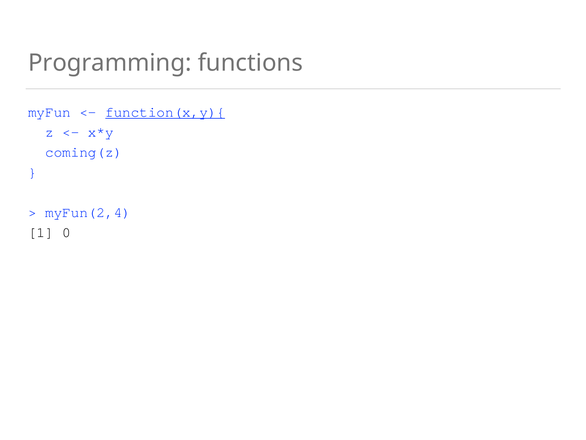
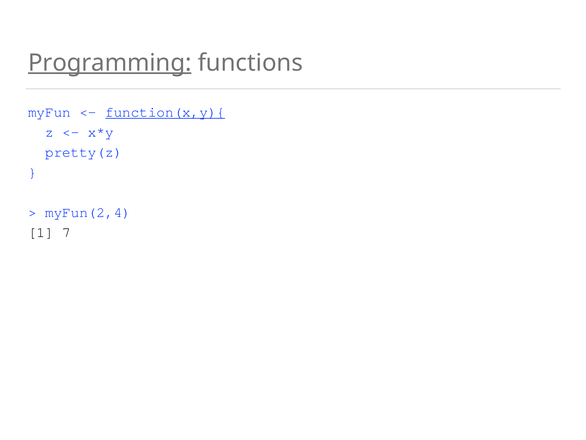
Programming underline: none -> present
coming(z: coming(z -> pretty(z
0: 0 -> 7
